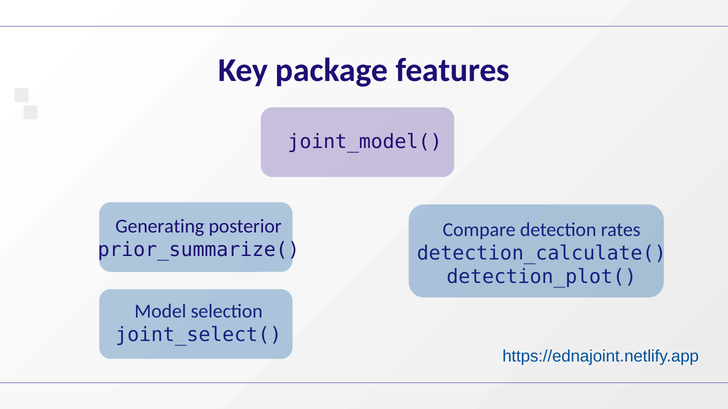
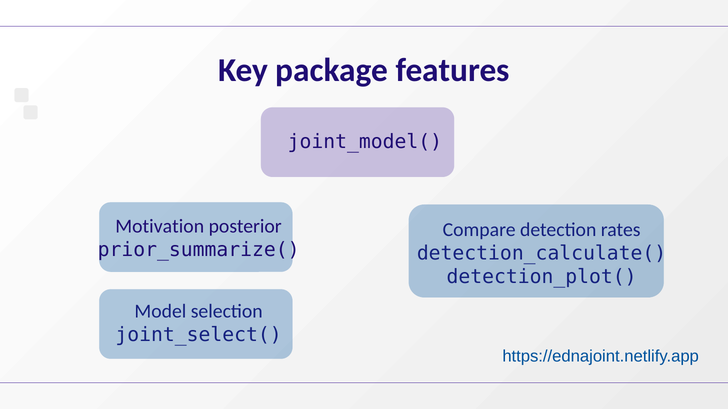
Generating: Generating -> Motivation
